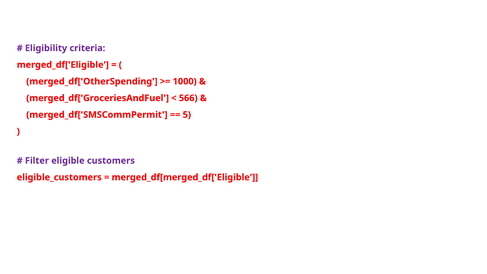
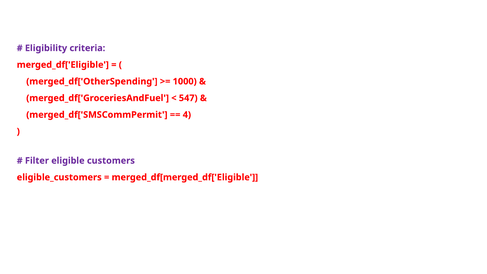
566: 566 -> 547
5: 5 -> 4
